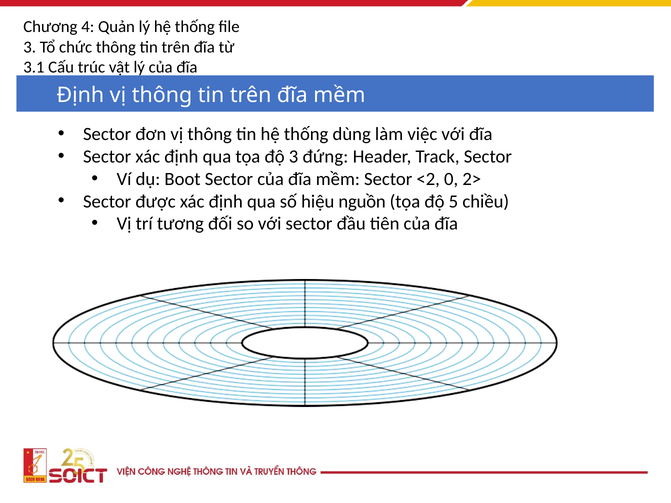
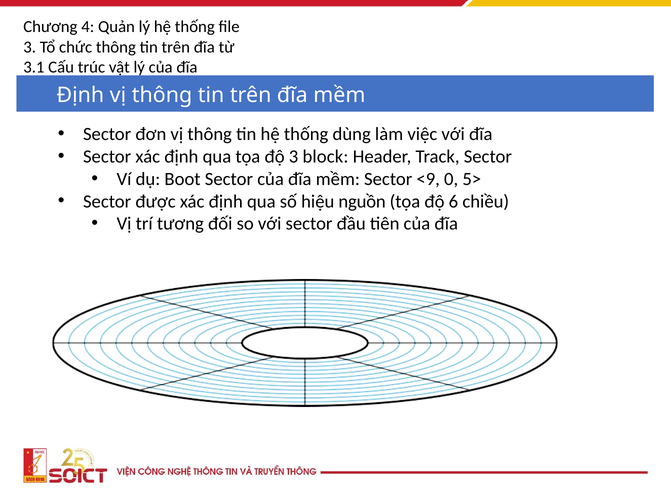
đứng: đứng -> block
<2: <2 -> <9
2>: 2> -> 5>
5: 5 -> 6
